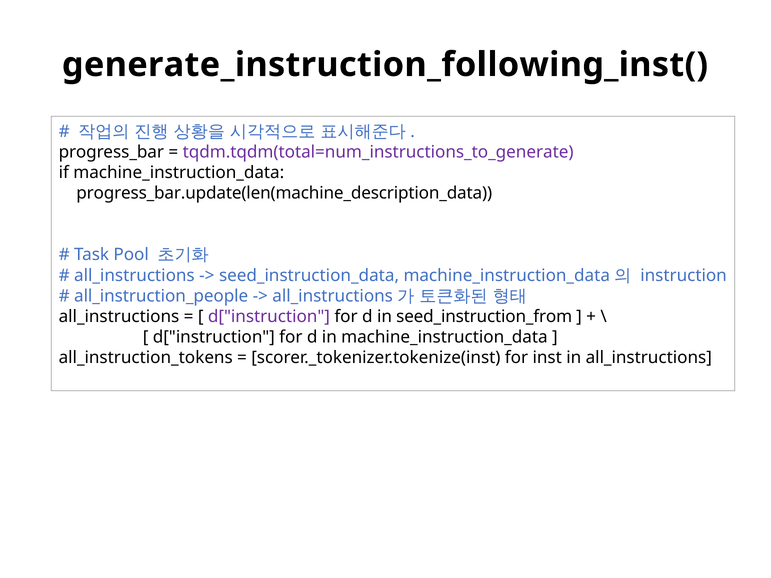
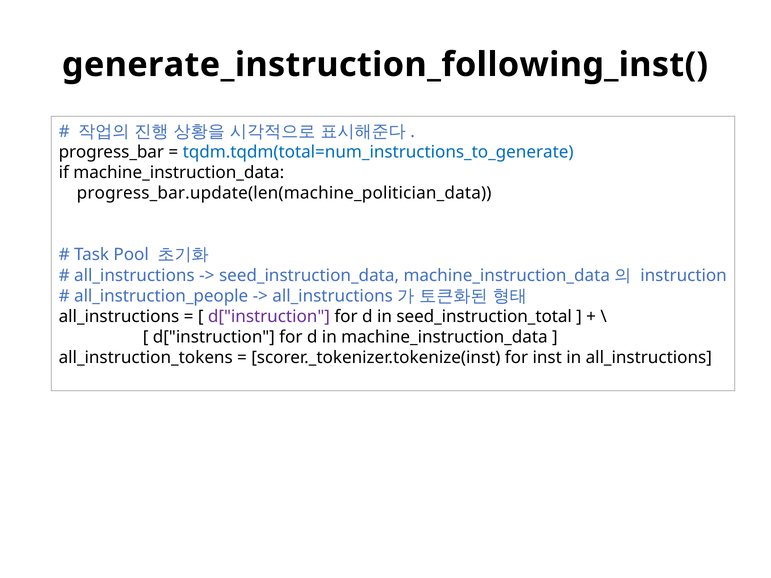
tqdm.tqdm(total=num_instructions_to_generate colour: purple -> blue
progress_bar.update(len(machine_description_data: progress_bar.update(len(machine_description_data -> progress_bar.update(len(machine_politician_data
seed_instruction_from: seed_instruction_from -> seed_instruction_total
